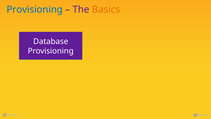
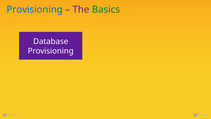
Basics colour: orange -> green
